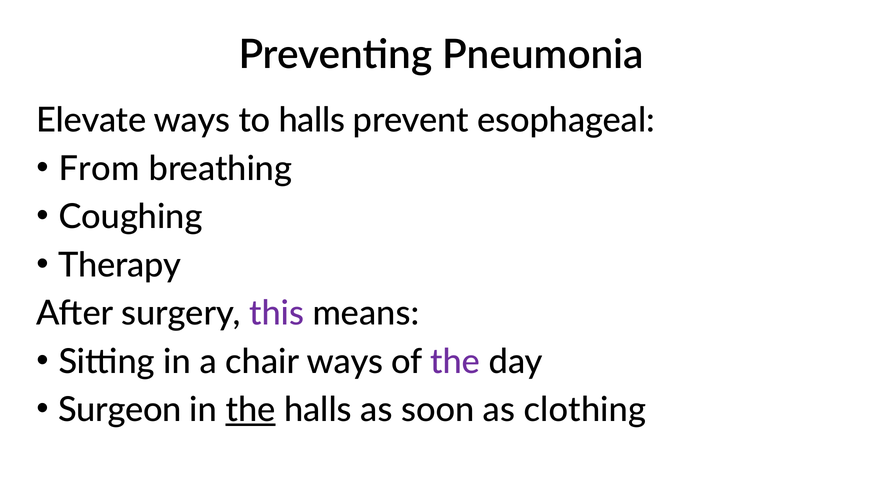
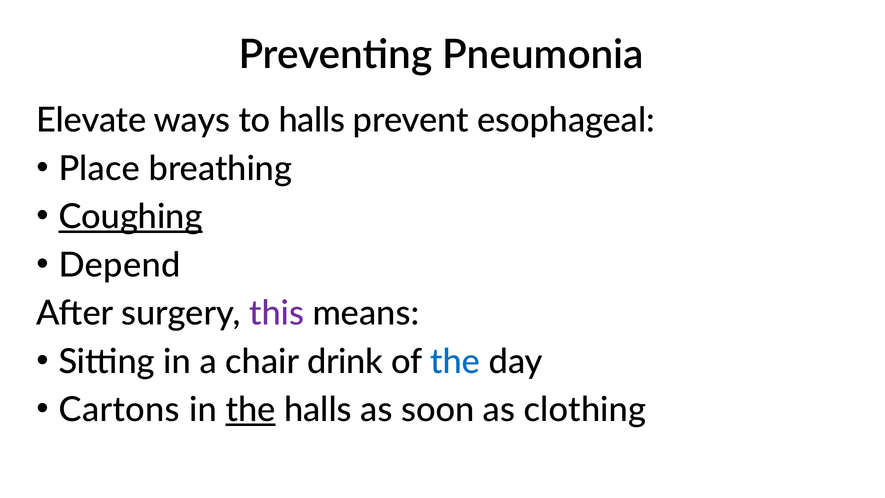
From: From -> Place
Coughing underline: none -> present
Therapy: Therapy -> Depend
chair ways: ways -> drink
the at (455, 362) colour: purple -> blue
Surgeon: Surgeon -> Cartons
